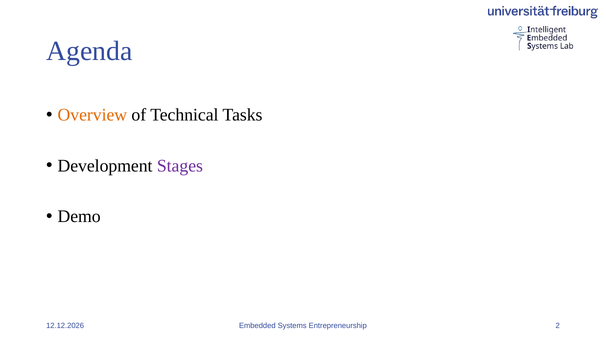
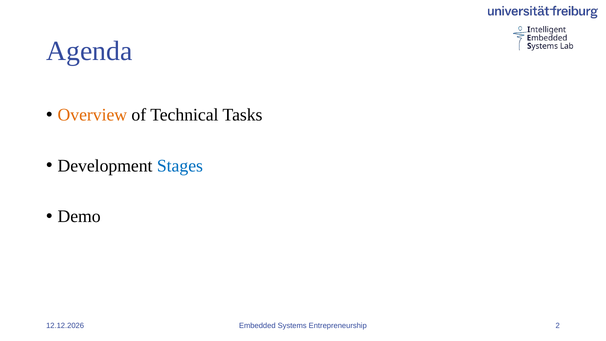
Stages colour: purple -> blue
